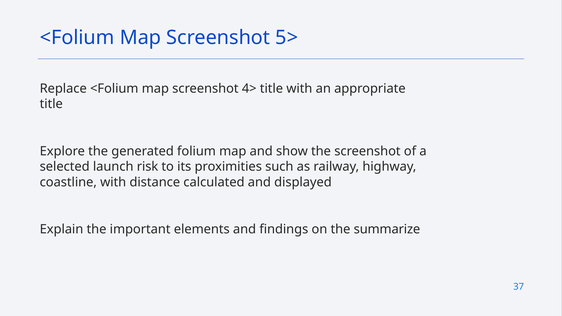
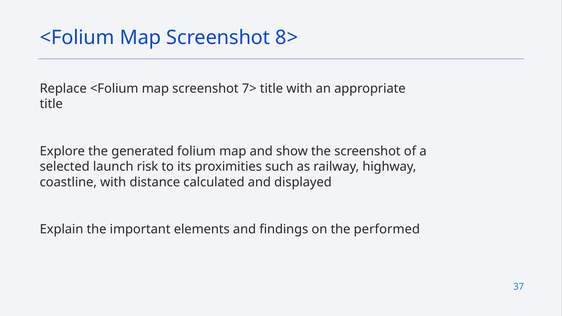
5>: 5> -> 8>
4>: 4> -> 7>
summarize: summarize -> performed
